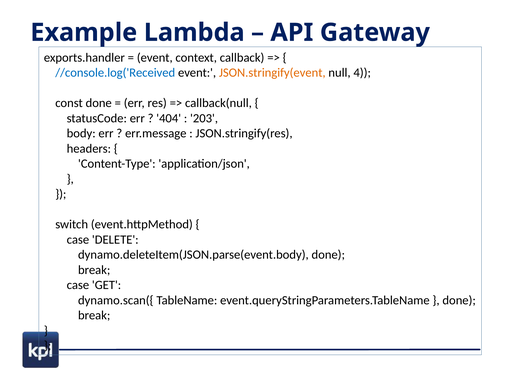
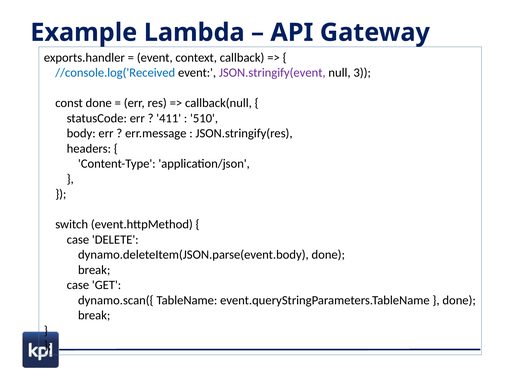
JSON.stringify(event colour: orange -> purple
4: 4 -> 3
404: 404 -> 411
203: 203 -> 510
